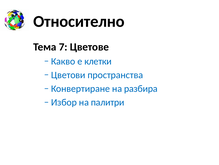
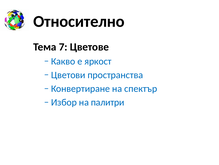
клетки: клетки -> яркост
разбира: разбира -> спектър
